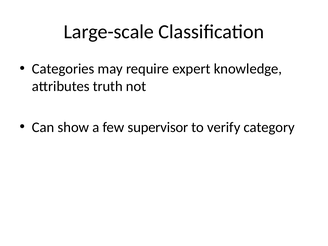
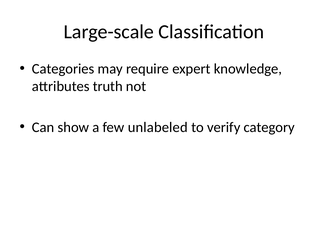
supervisor: supervisor -> unlabeled
